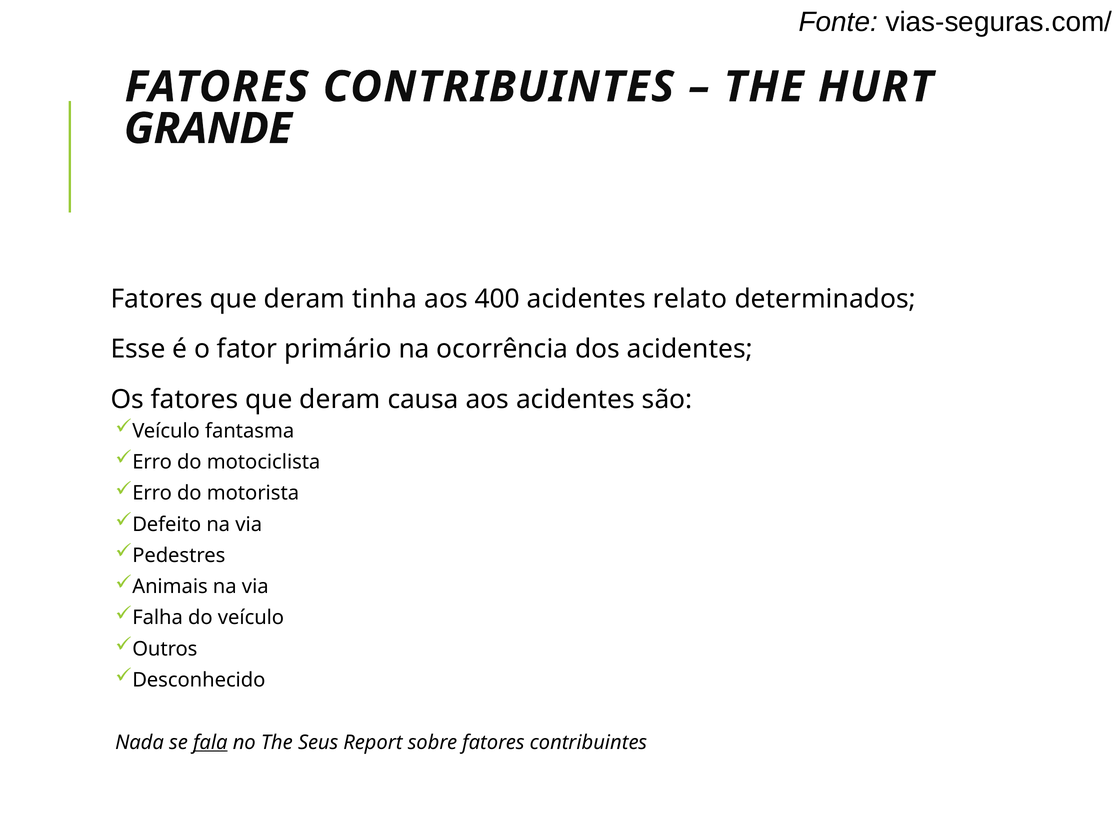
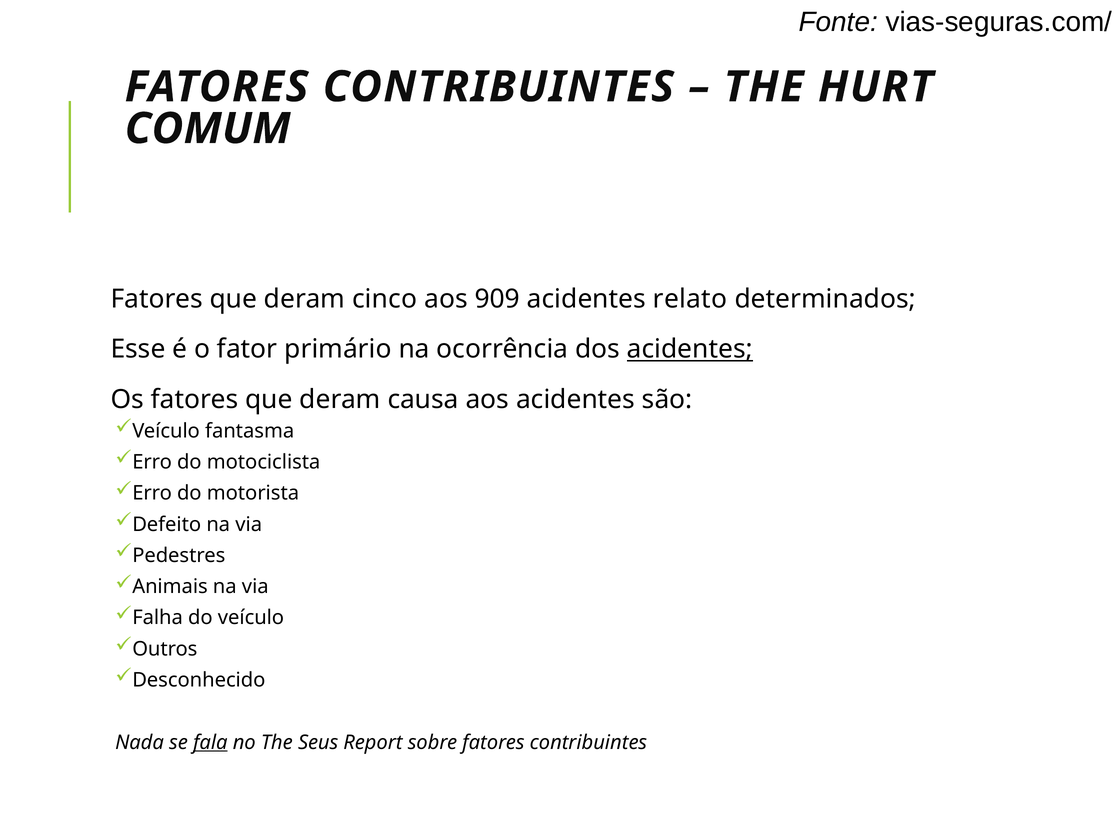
GRANDE: GRANDE -> COMUM
tinha: tinha -> cinco
400: 400 -> 909
acidentes at (690, 349) underline: none -> present
